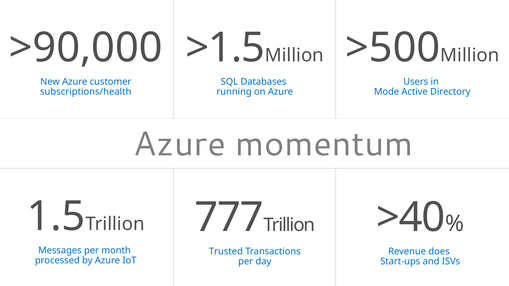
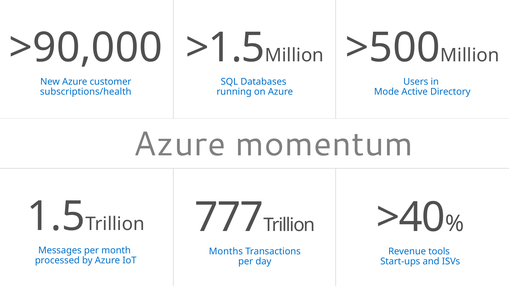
does: does -> tools
Trusted: Trusted -> Months
